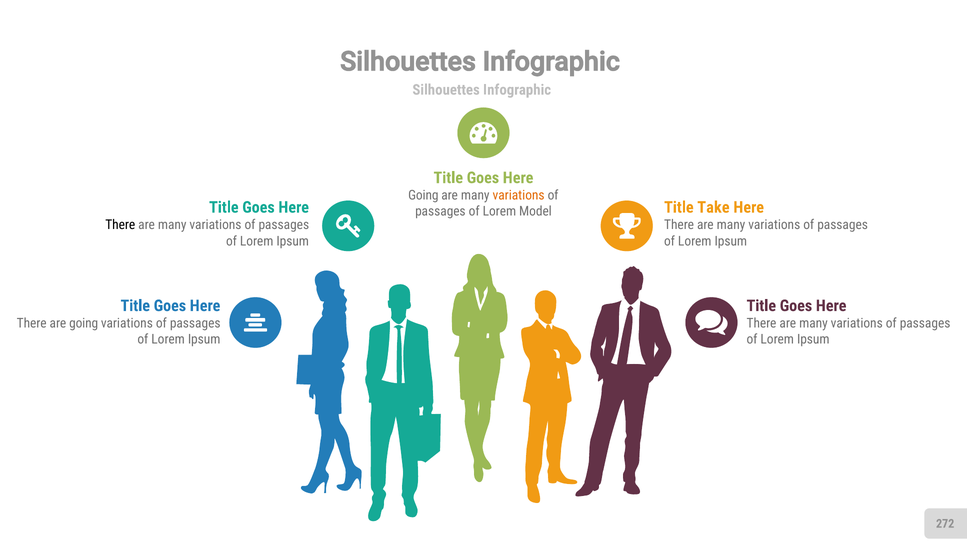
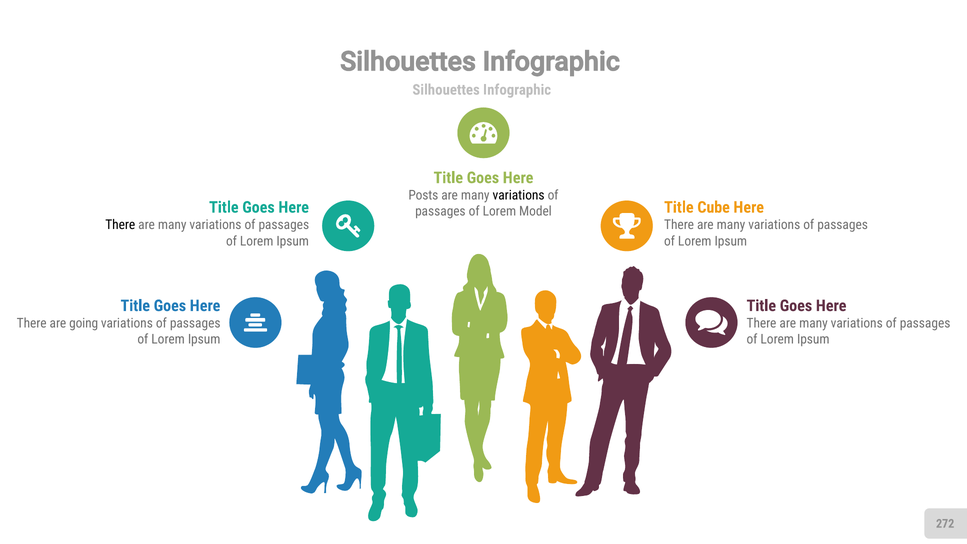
Going at (423, 195): Going -> Posts
variations at (519, 195) colour: orange -> black
Take: Take -> Cube
